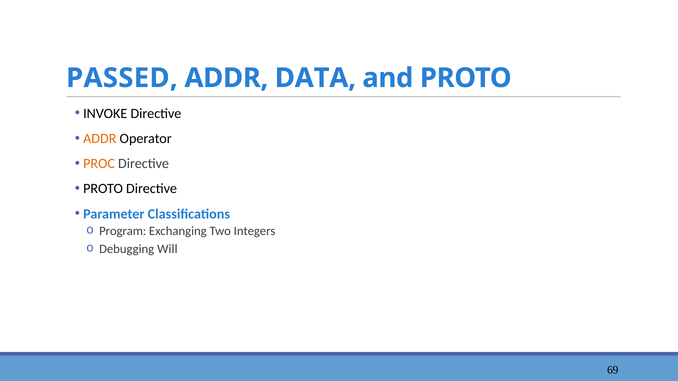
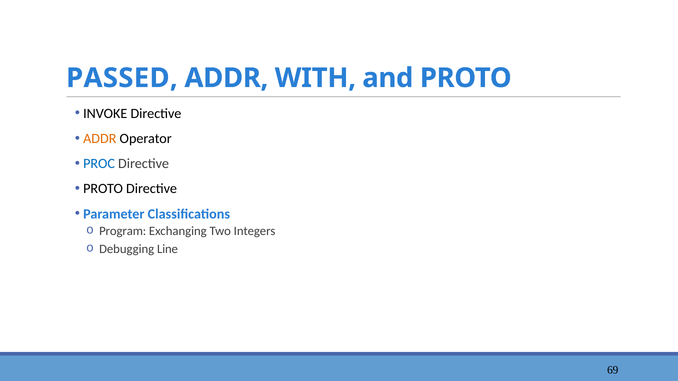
DATA: DATA -> WITH
PROC colour: orange -> blue
Will: Will -> Line
